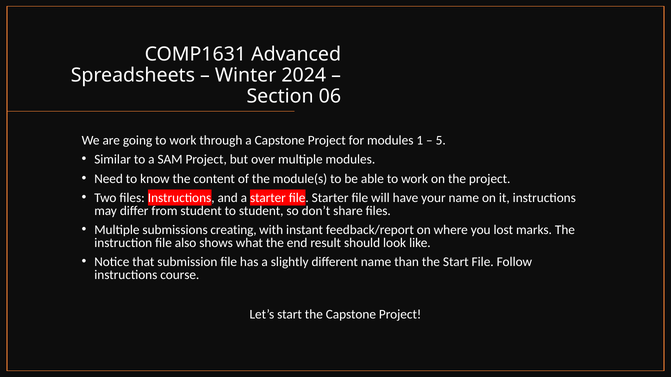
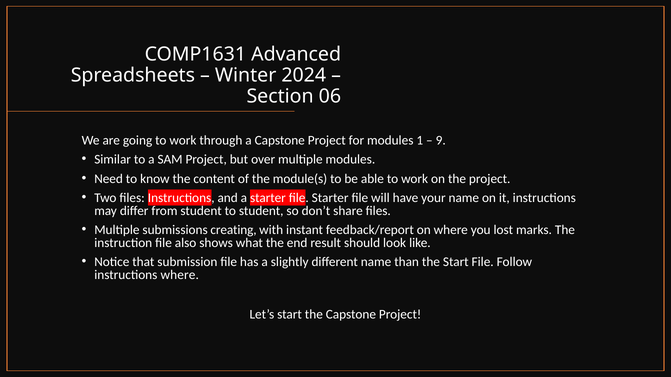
5: 5 -> 9
instructions course: course -> where
